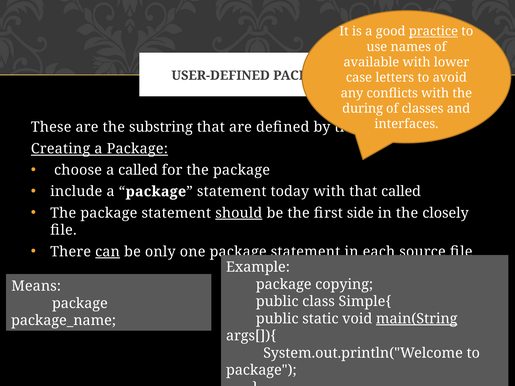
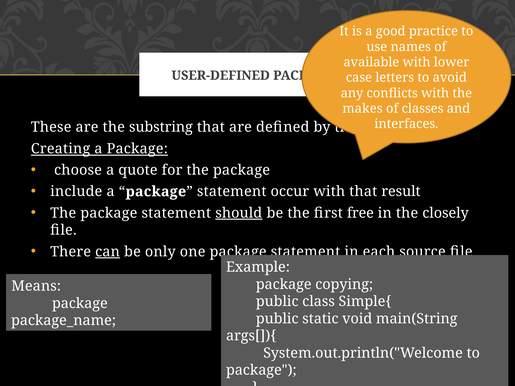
practice underline: present -> none
during: during -> makes
a called: called -> quote
today: today -> occur
that called: called -> result
side: side -> free
main(String underline: present -> none
